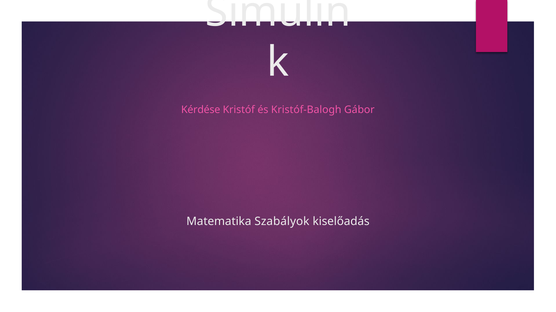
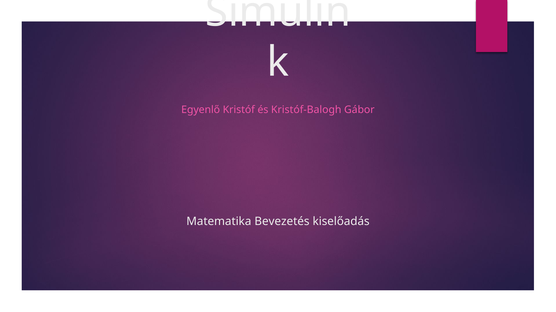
Kérdése: Kérdése -> Egyenlő
Szabályok: Szabályok -> Bevezetés
